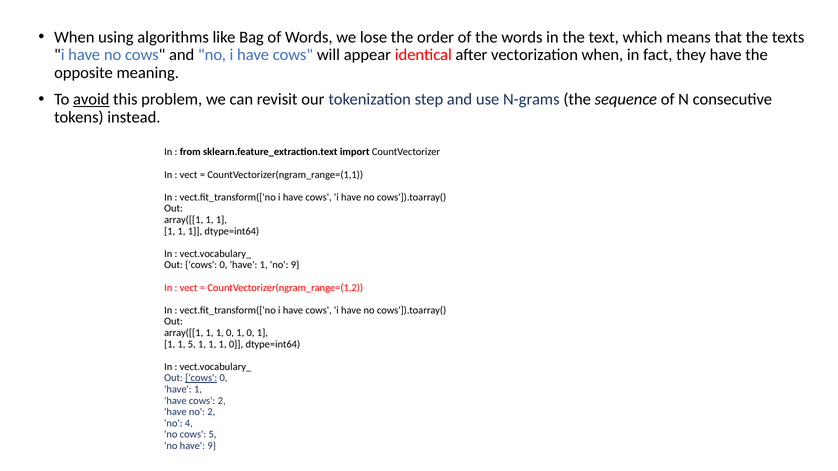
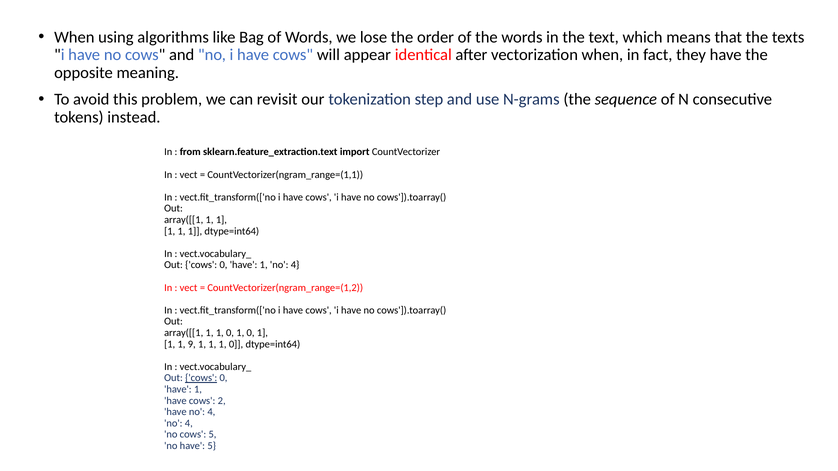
avoid underline: present -> none
1 no 9: 9 -> 4
1 5: 5 -> 9
have no 2: 2 -> 4
have 9: 9 -> 5
